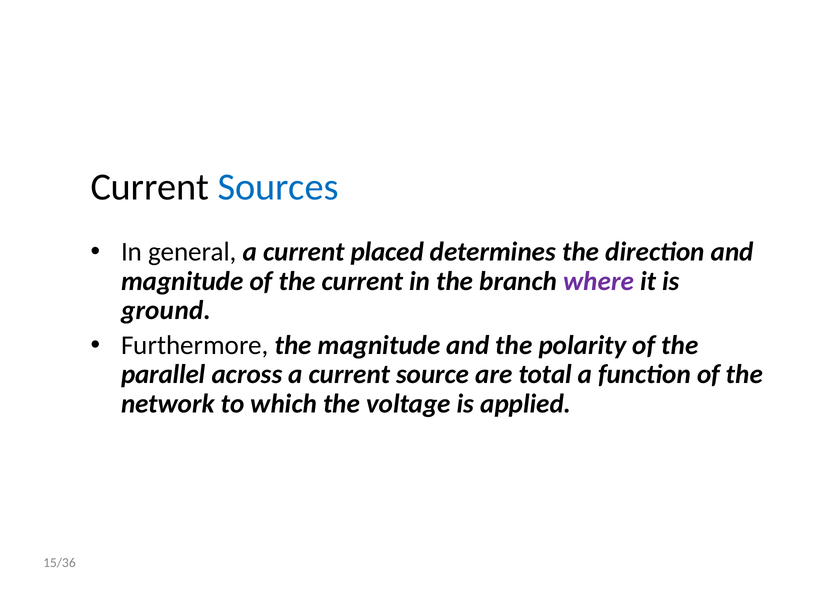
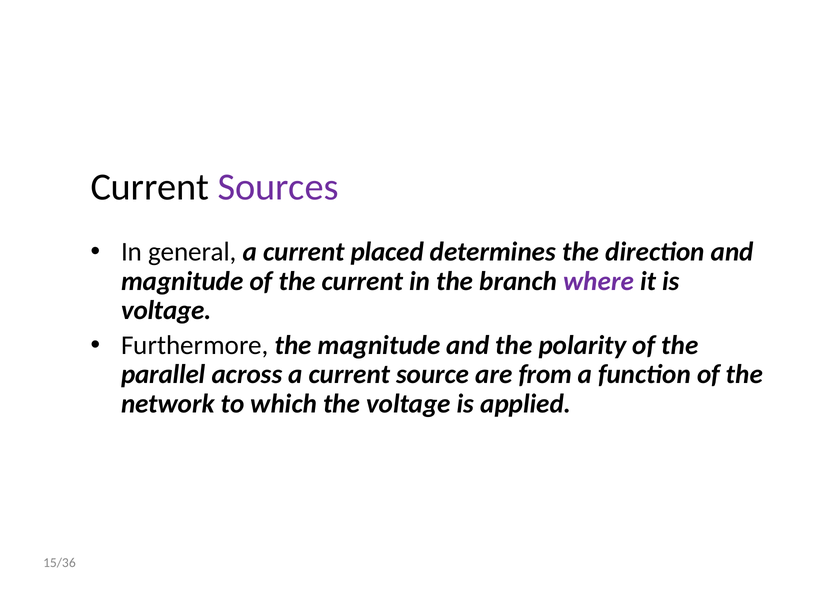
Sources colour: blue -> purple
ground at (166, 310): ground -> voltage
total: total -> from
